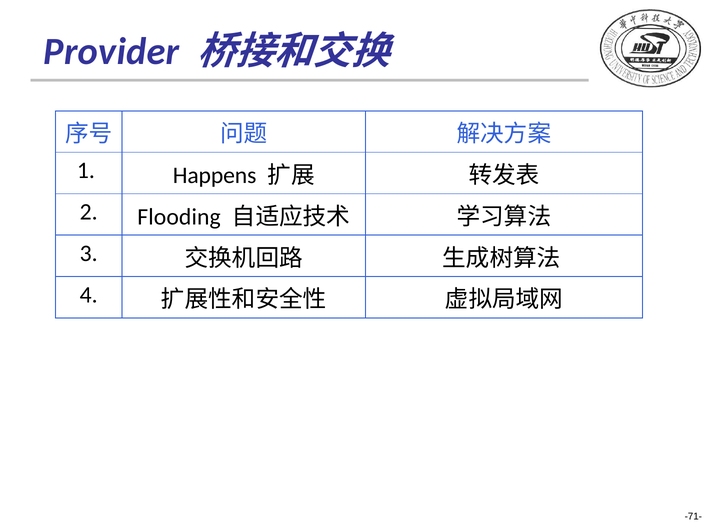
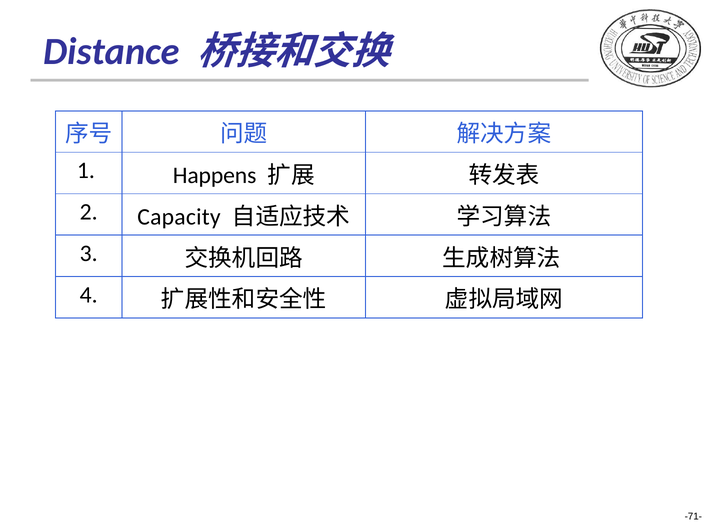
Provider: Provider -> Distance
Flooding: Flooding -> Capacity
